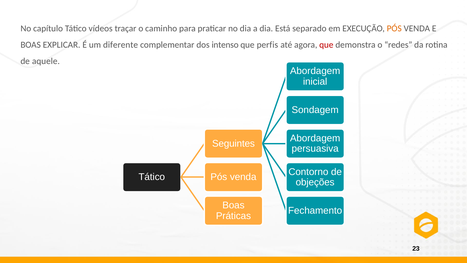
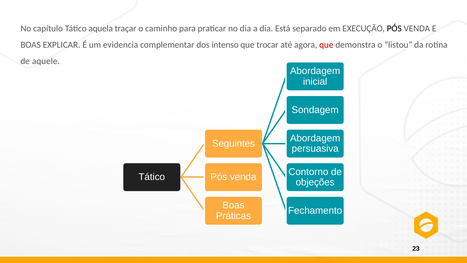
vídeos: vídeos -> aquela
PÓS at (394, 29) colour: orange -> black
diferente: diferente -> evidencia
perfis: perfis -> trocar
redes: redes -> listou
